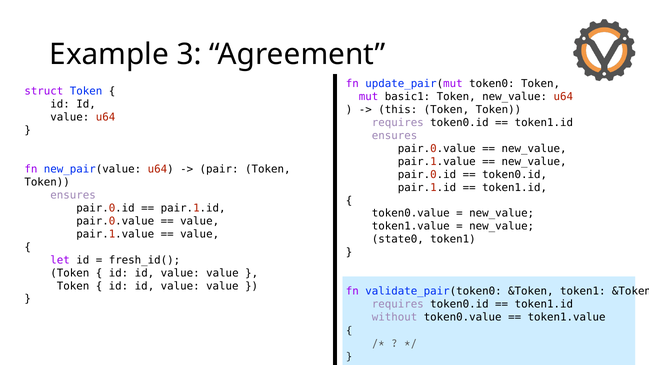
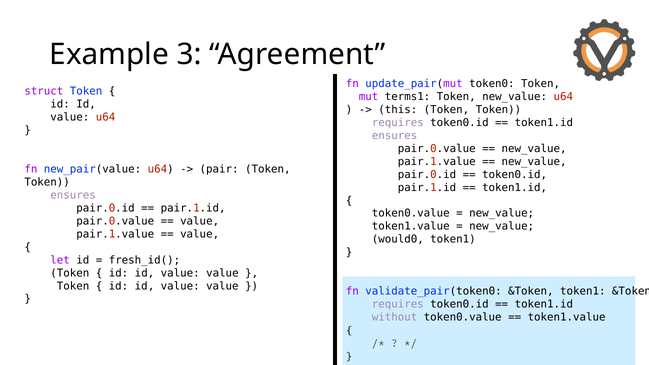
basic1: basic1 -> terms1
state0: state0 -> would0
